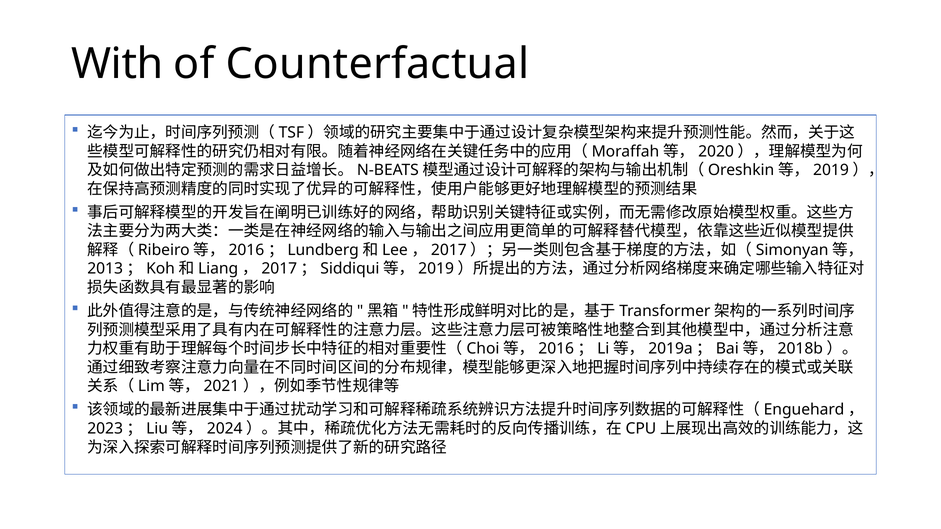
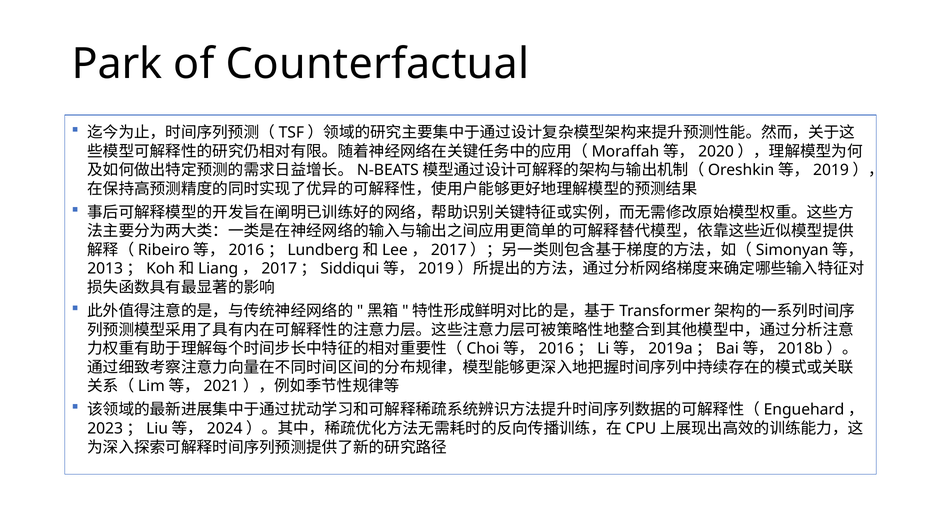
With: With -> Park
